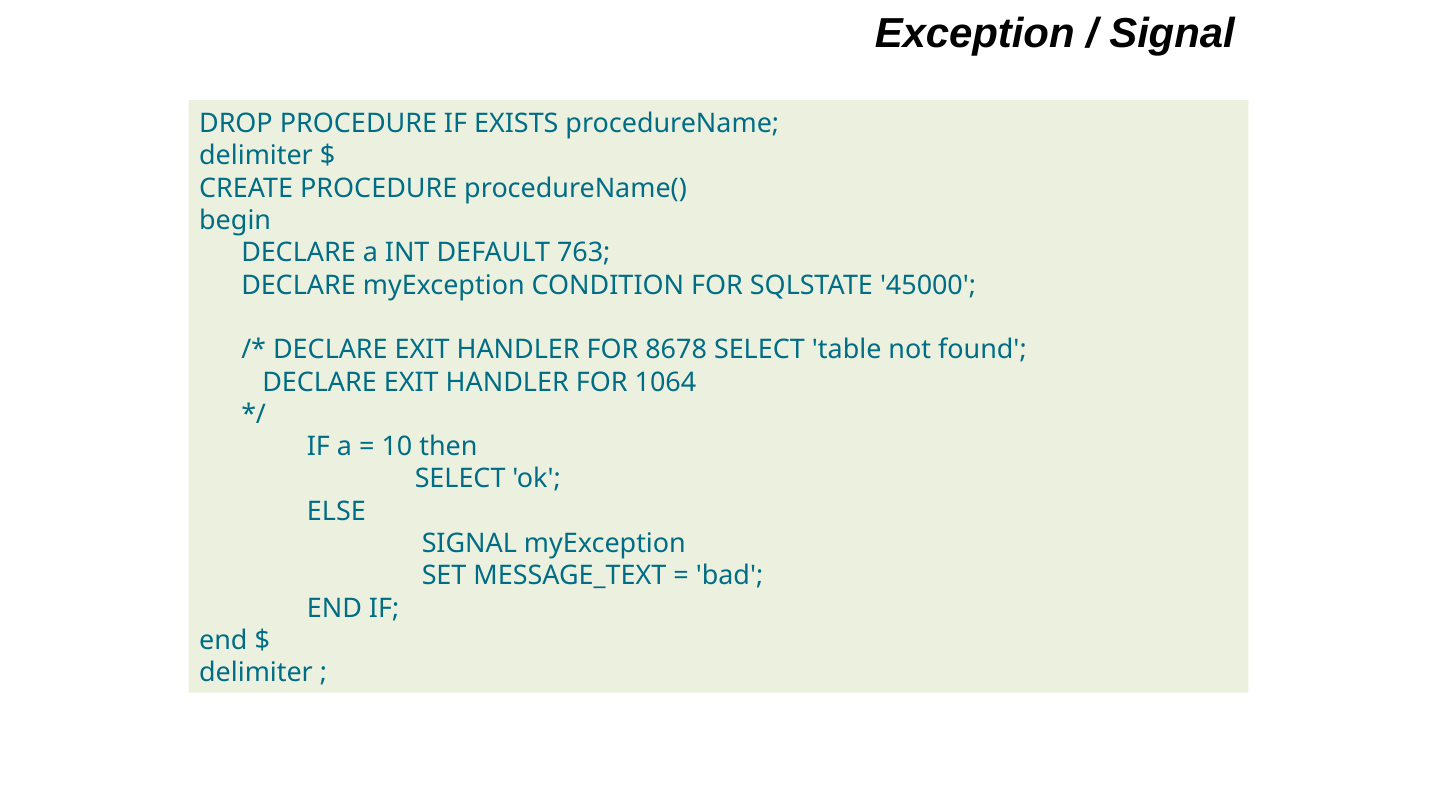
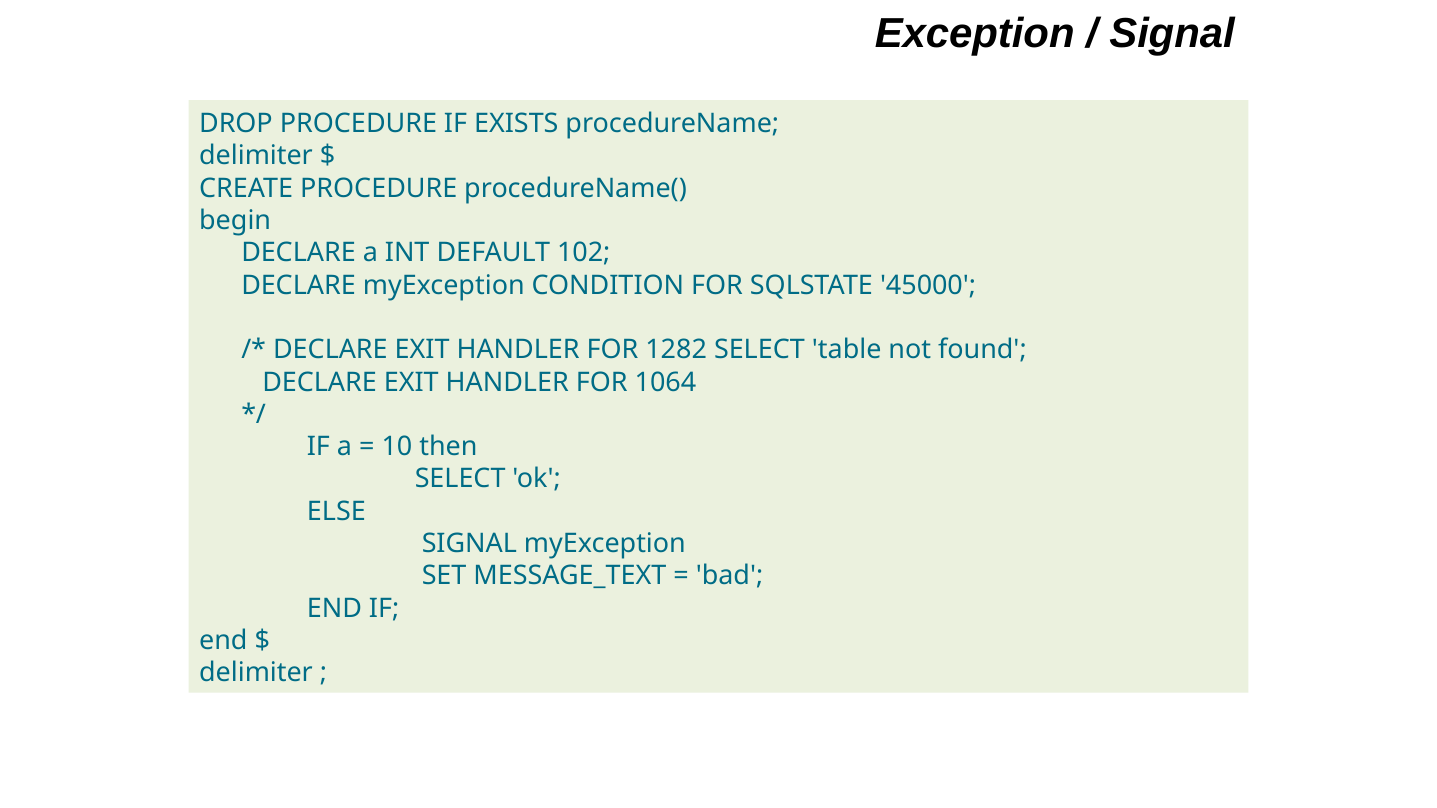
763: 763 -> 102
8678: 8678 -> 1282
